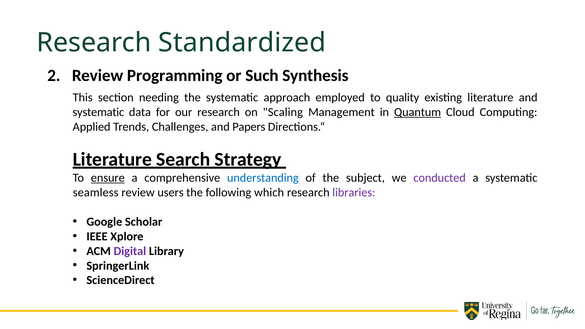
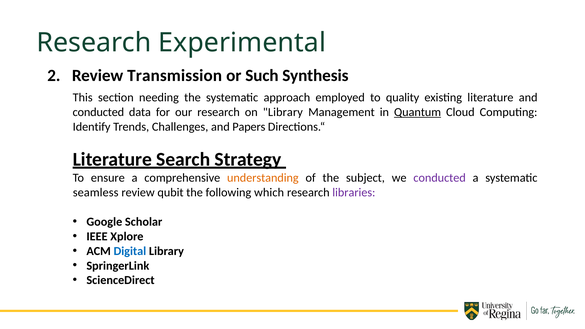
Standardized: Standardized -> Experimental
Programming: Programming -> Transmission
systematic at (98, 112): systematic -> conducted
on Scaling: Scaling -> Library
Applied: Applied -> Identify
ensure underline: present -> none
understanding colour: blue -> orange
users: users -> qubit
Digital colour: purple -> blue
